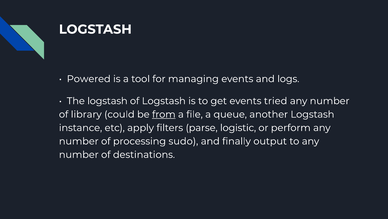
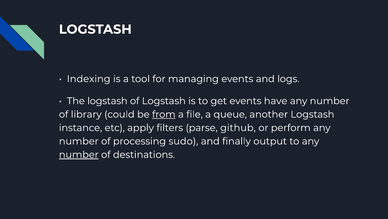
Powered: Powered -> Indexing
tried: tried -> have
logistic: logistic -> github
number at (79, 154) underline: none -> present
